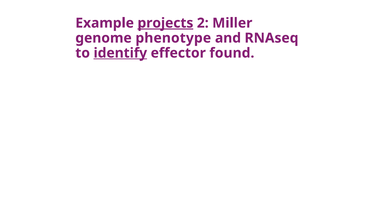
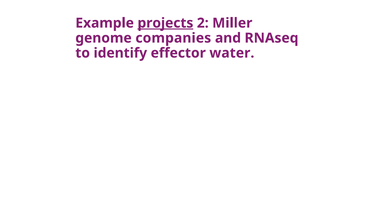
phenotype: phenotype -> companies
identify underline: present -> none
found: found -> water
